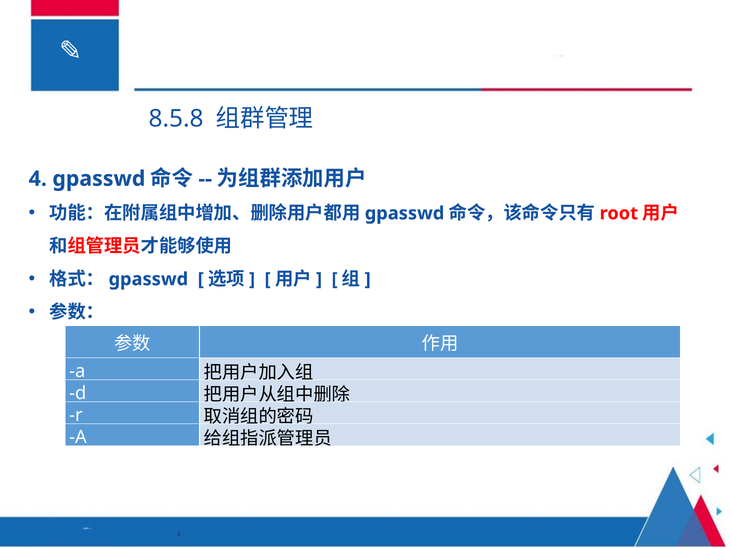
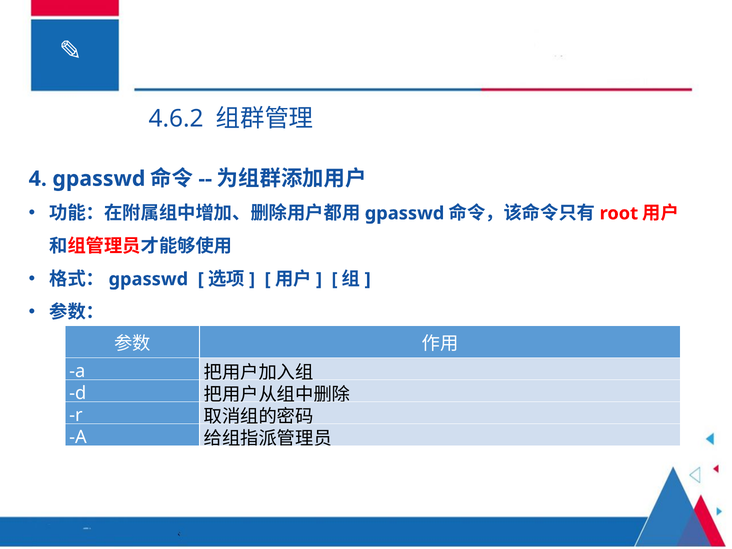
8.5.8: 8.5.8 -> 4.6.2
